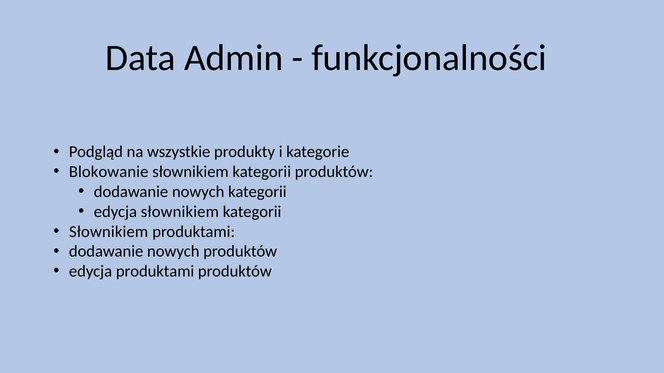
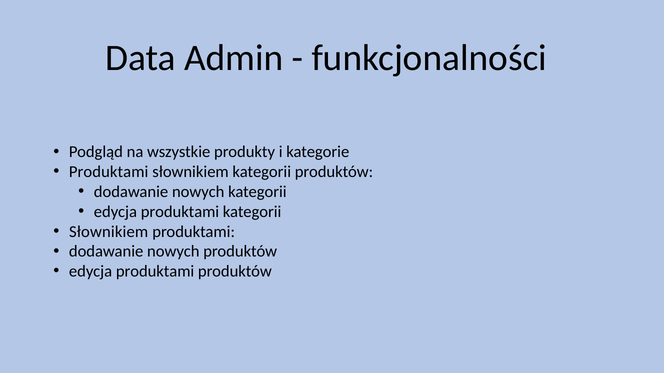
Blokowanie at (109, 172): Blokowanie -> Produktami
słownikiem at (180, 212): słownikiem -> produktami
